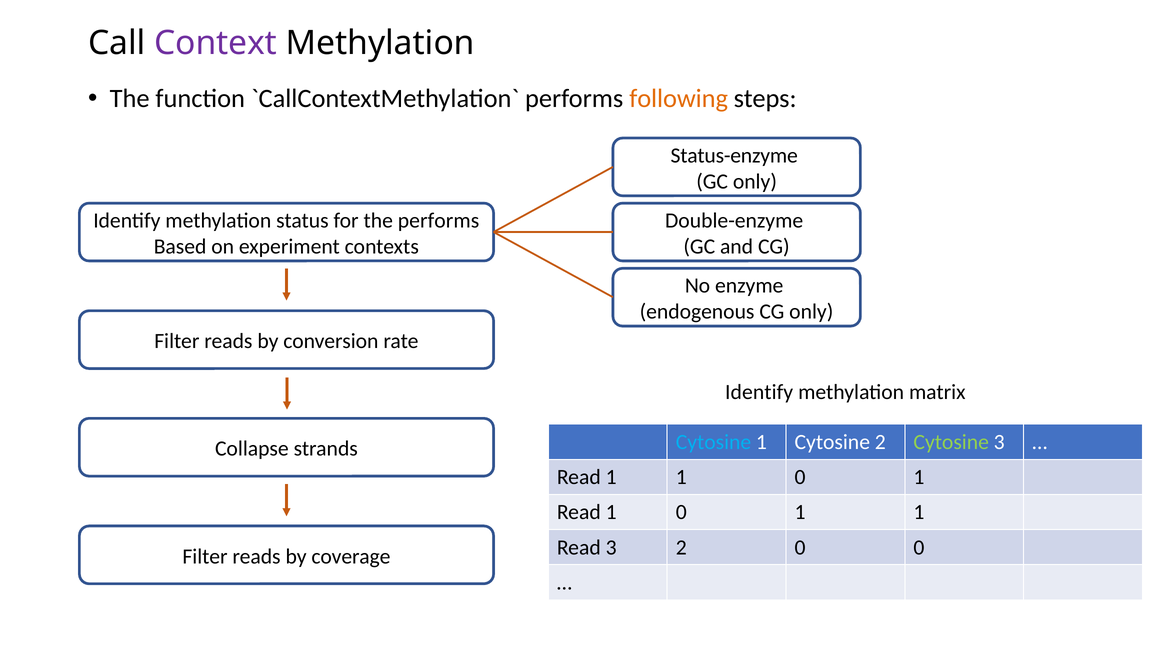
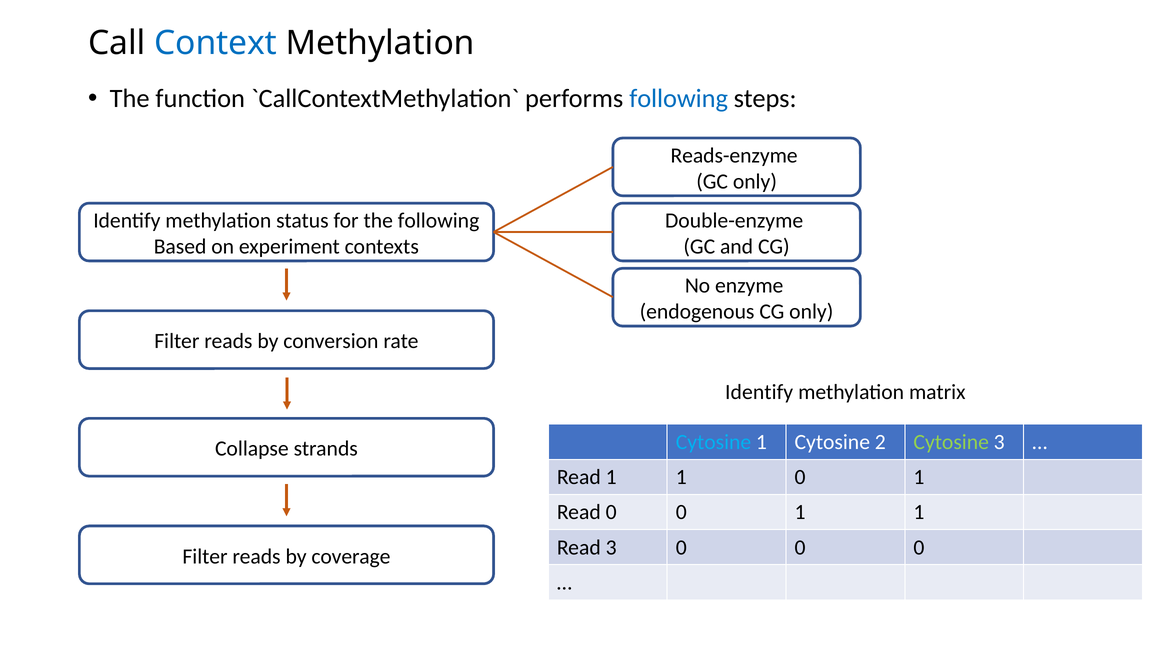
Context colour: purple -> blue
following at (679, 99) colour: orange -> blue
Status-enzyme: Status-enzyme -> Reads-enzyme
the performs: performs -> following
1 at (611, 512): 1 -> 0
3 2: 2 -> 0
